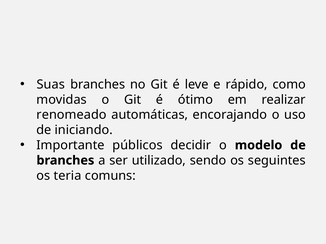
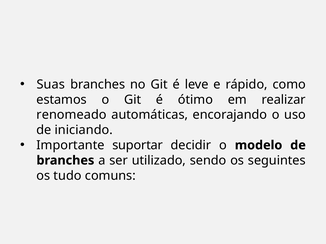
movidas: movidas -> estamos
públicos: públicos -> suportar
teria: teria -> tudo
